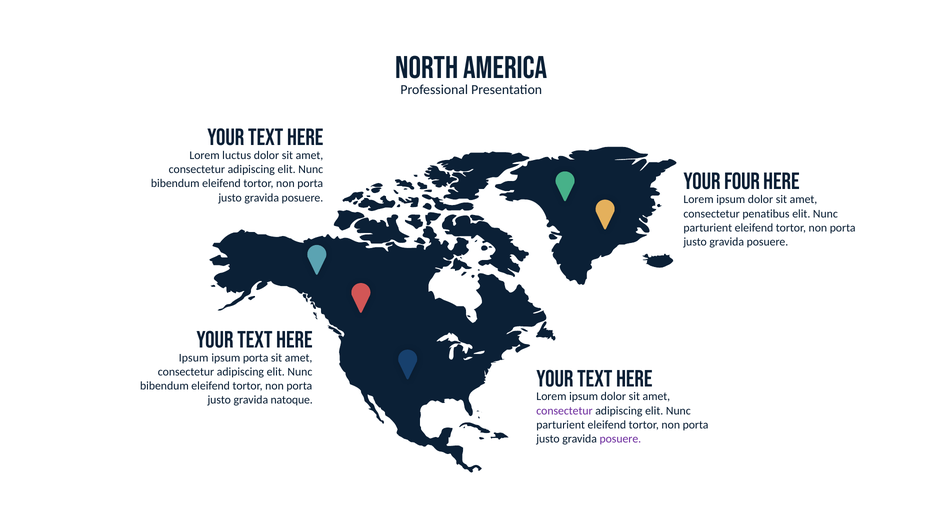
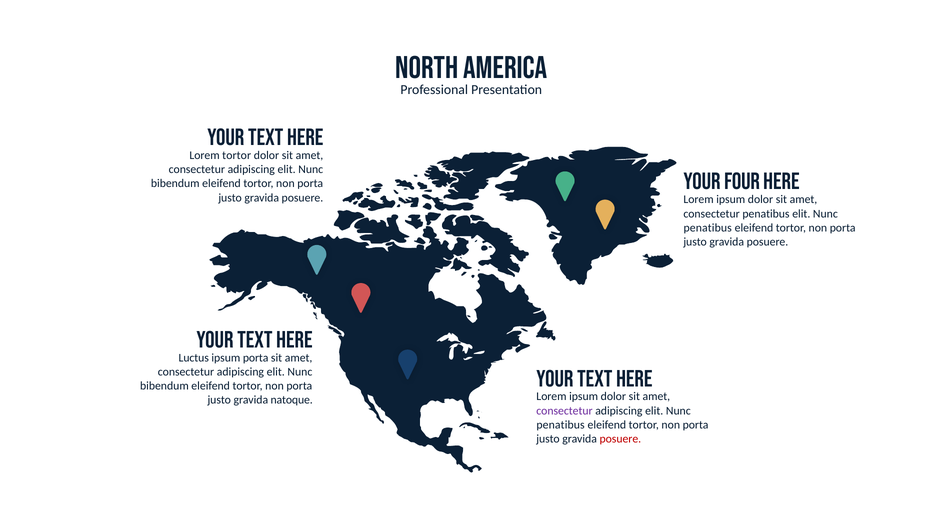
Lorem luctus: luctus -> tortor
parturient at (708, 228): parturient -> penatibus
Ipsum at (194, 358): Ipsum -> Luctus
parturient at (561, 425): parturient -> penatibus
posuere at (620, 439) colour: purple -> red
